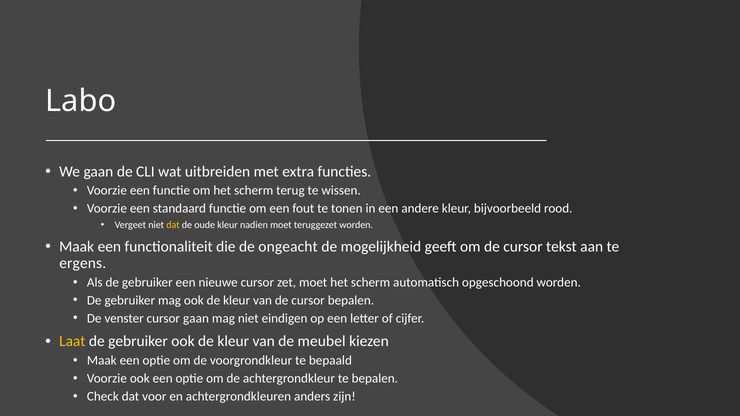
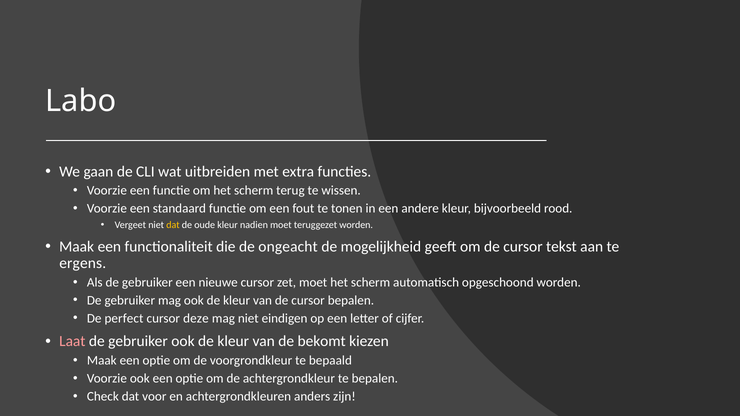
venster: venster -> perfect
cursor gaan: gaan -> deze
Laat colour: yellow -> pink
meubel: meubel -> bekomt
